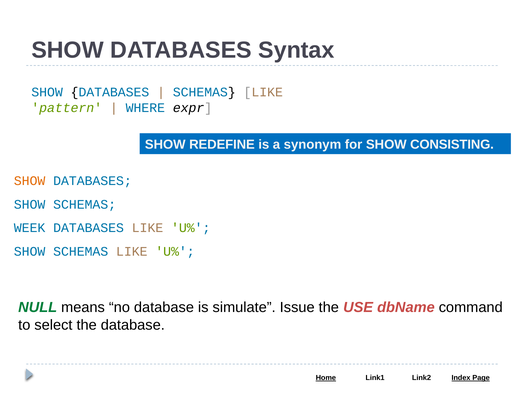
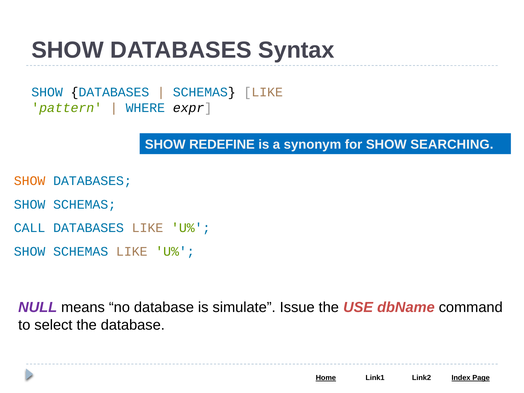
CONSISTING: CONSISTING -> SEARCHING
WEEK: WEEK -> CALL
NULL colour: green -> purple
